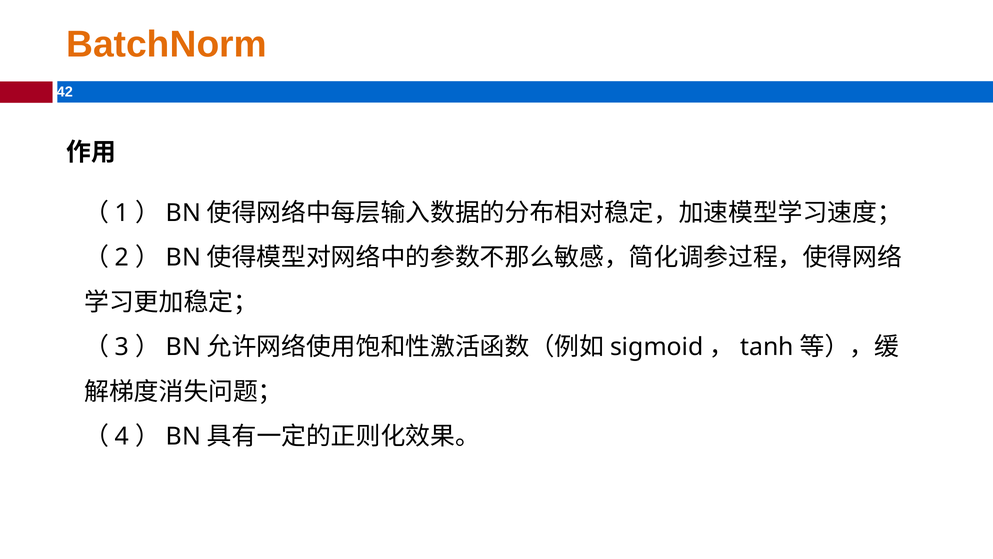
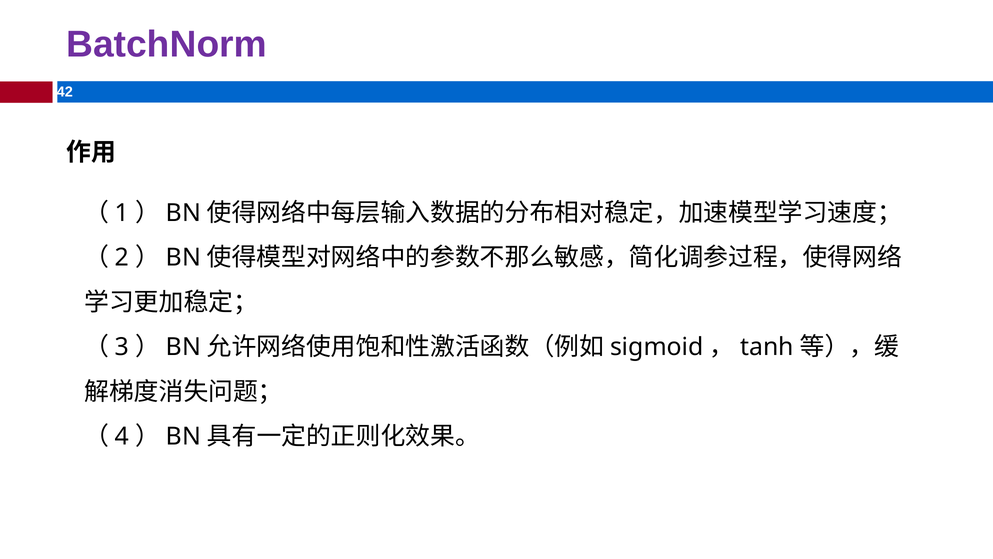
BatchNorm colour: orange -> purple
